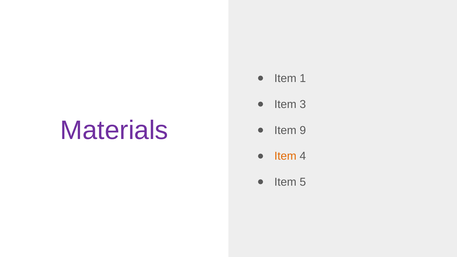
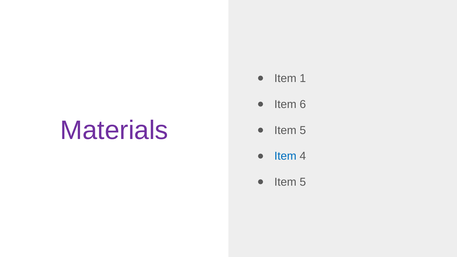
3: 3 -> 6
9 at (303, 130): 9 -> 5
Item at (285, 156) colour: orange -> blue
